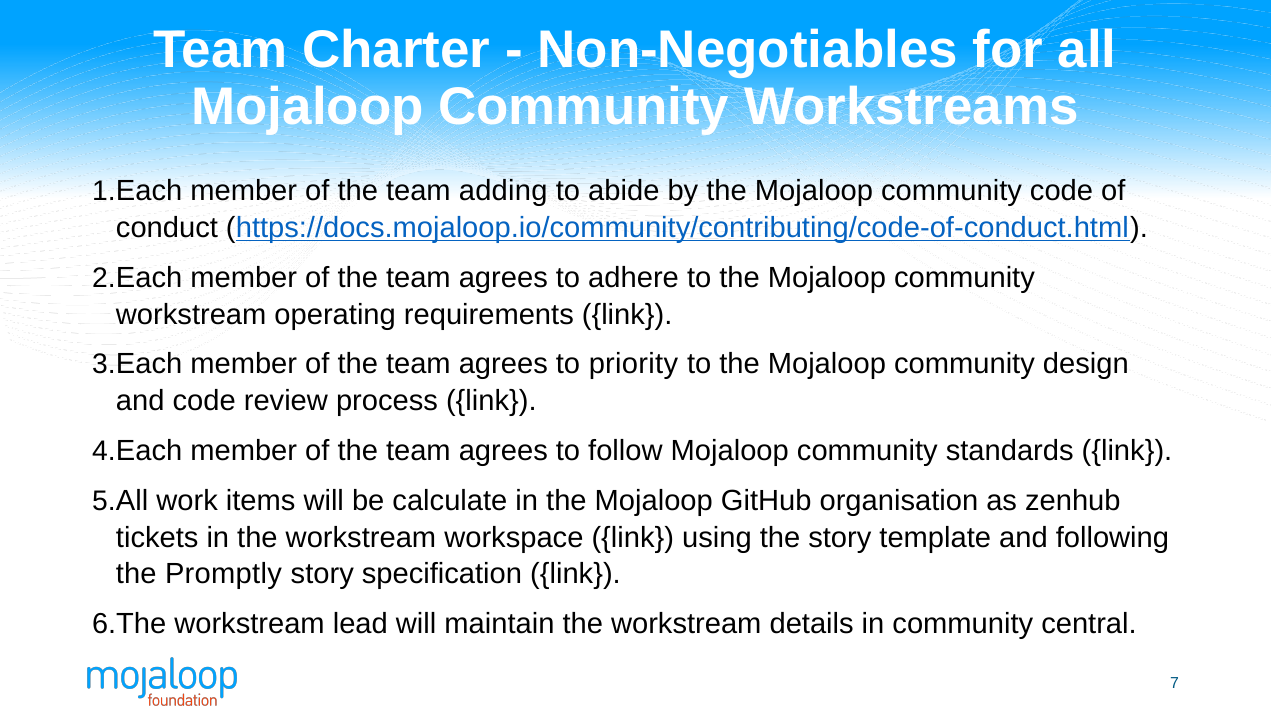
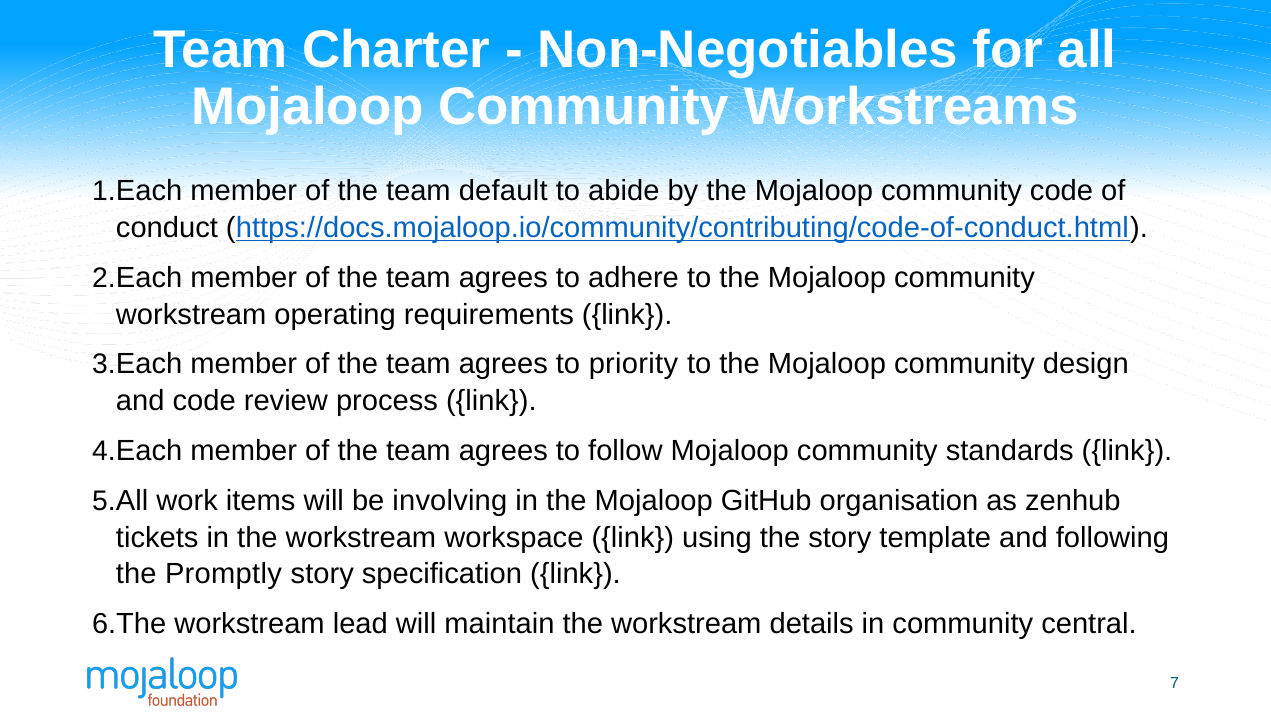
adding: adding -> default
calculate: calculate -> involving
